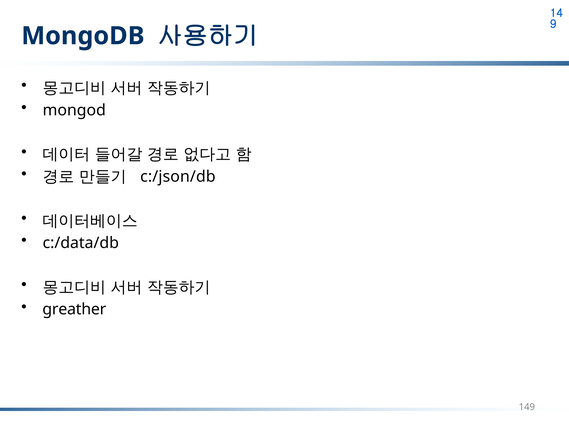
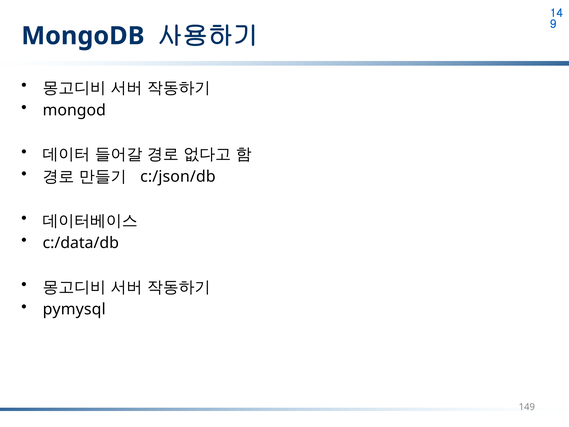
greather: greather -> pymysql
